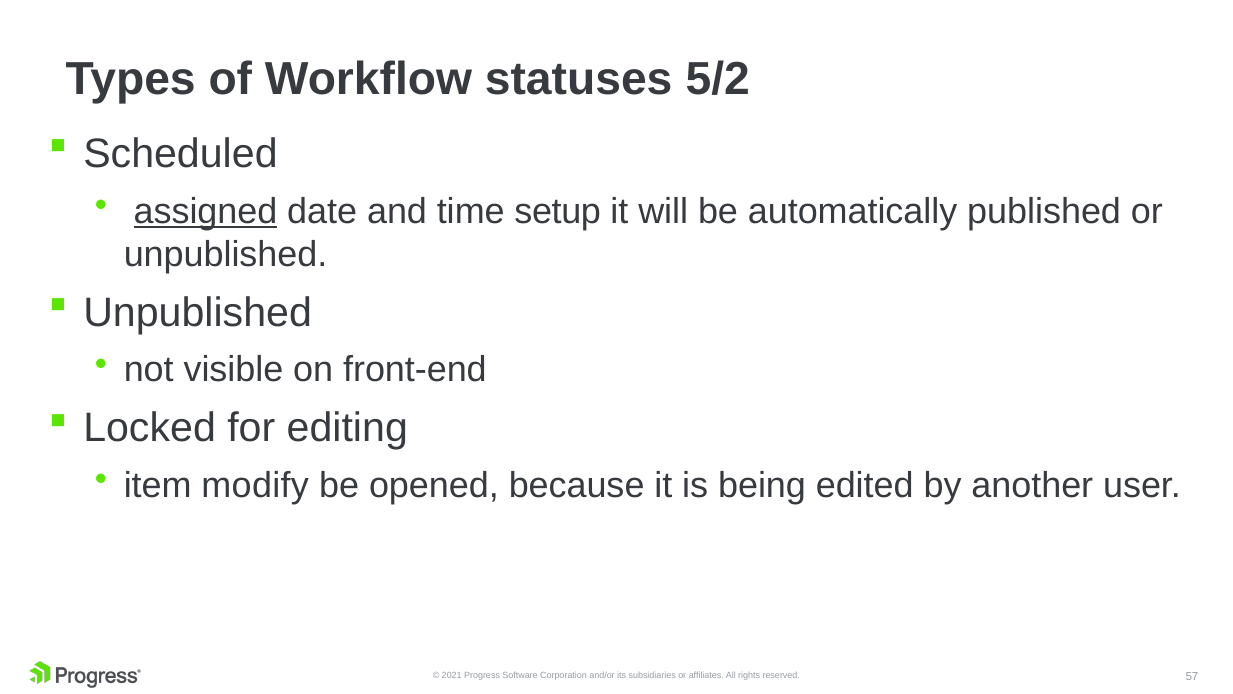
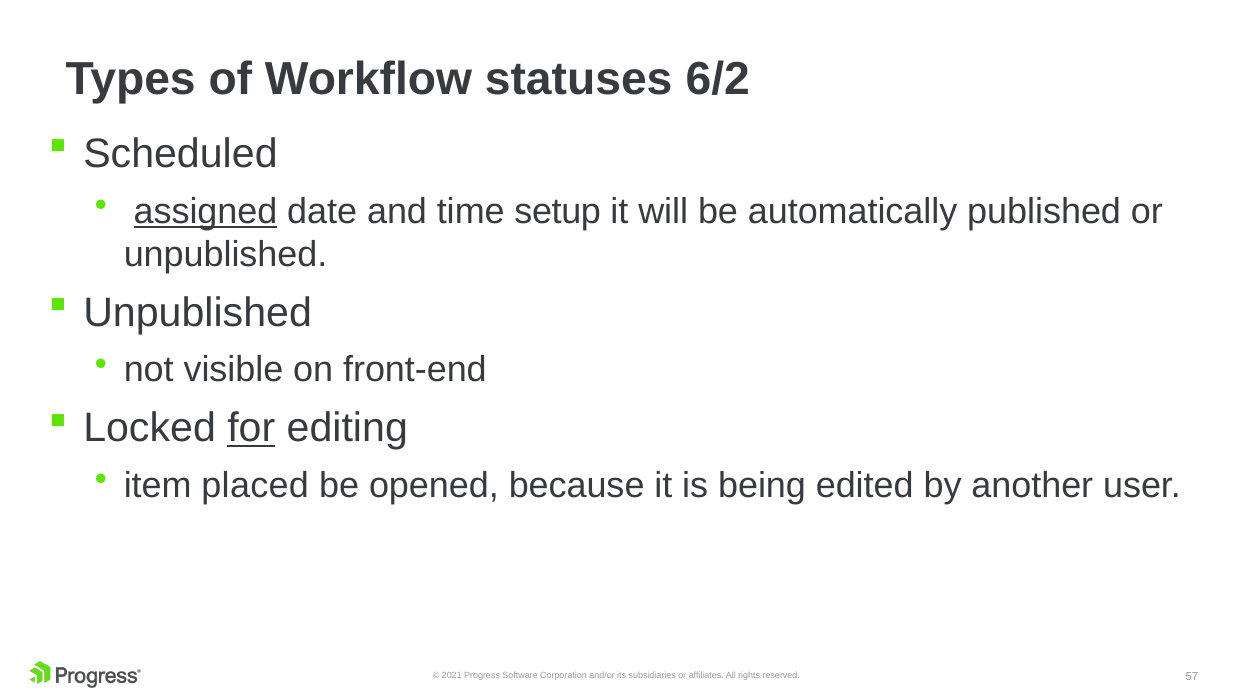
5/2: 5/2 -> 6/2
for underline: none -> present
modify: modify -> placed
